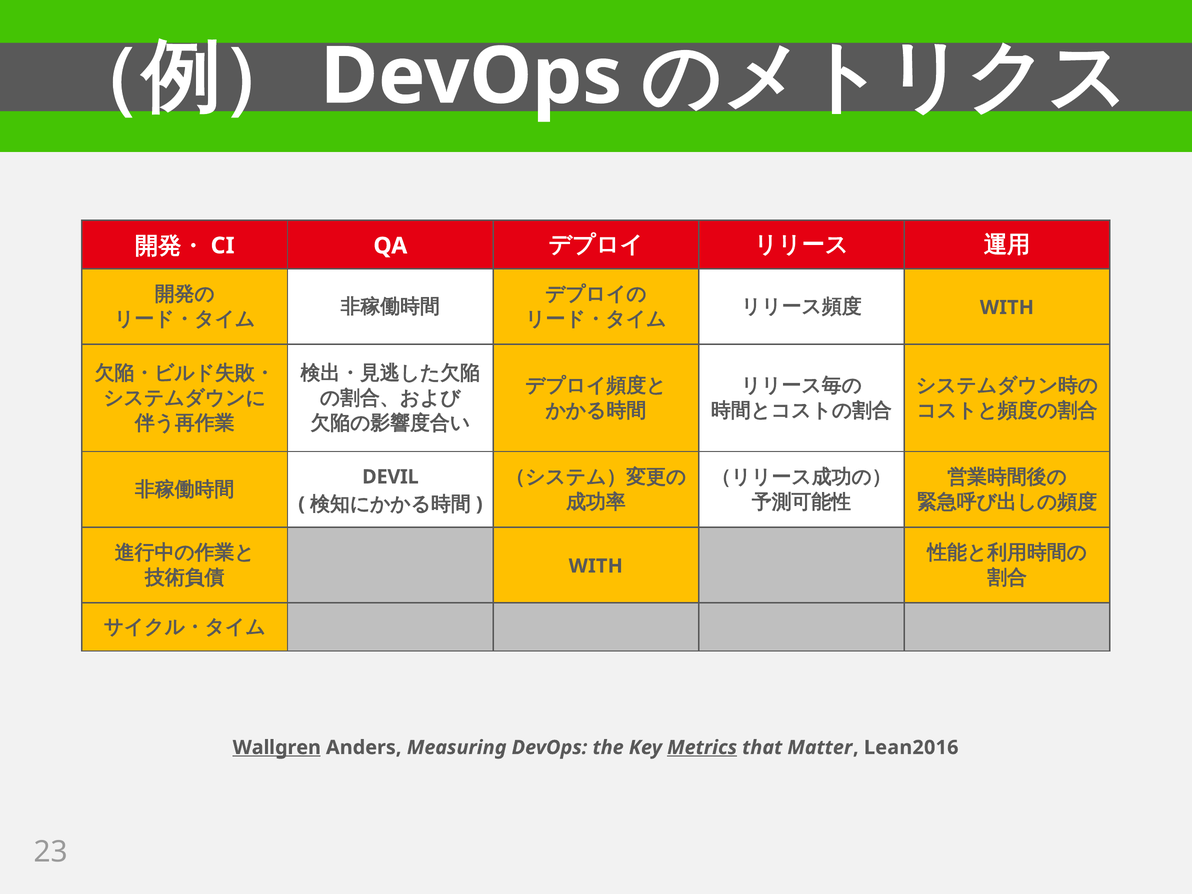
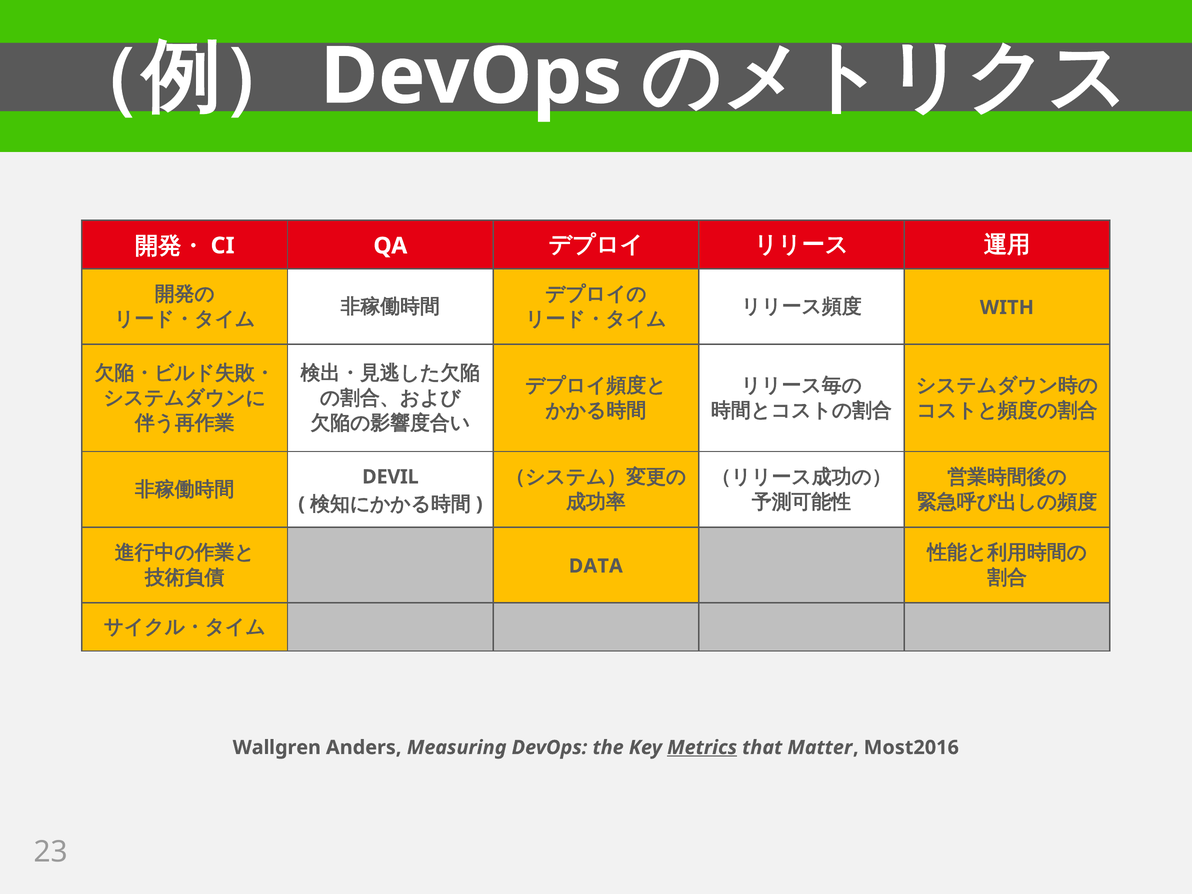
WITH at (596, 566): WITH -> DATA
Wallgren underline: present -> none
Lean2016: Lean2016 -> Most2016
